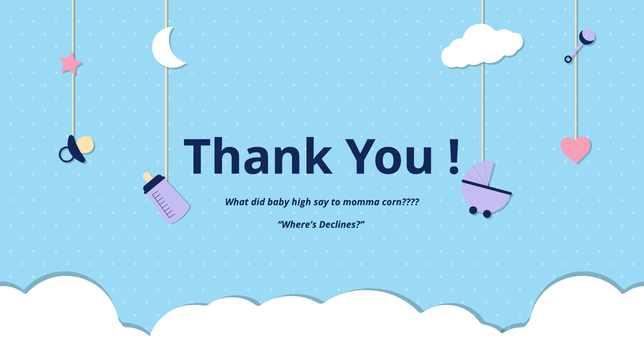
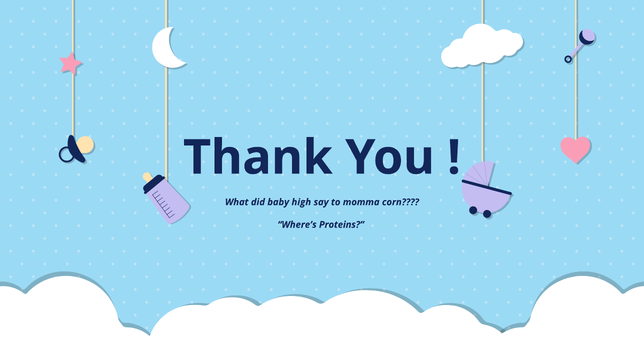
Declines: Declines -> Proteins
